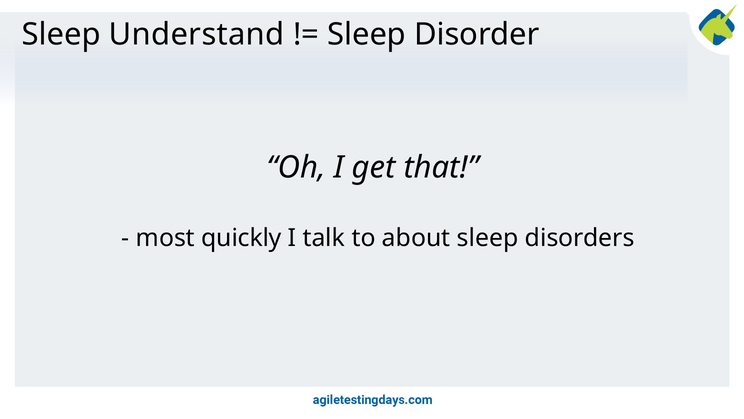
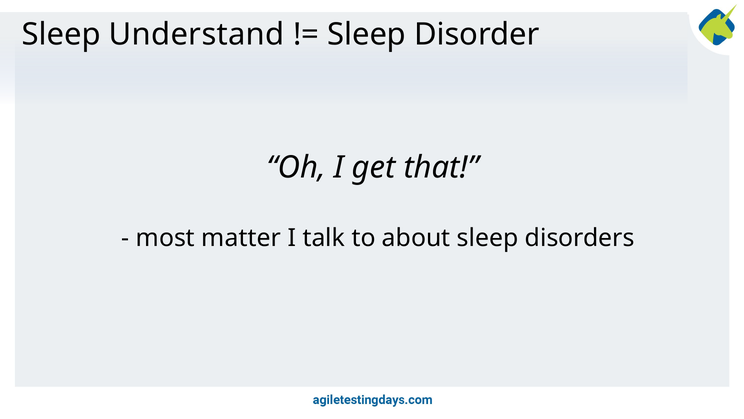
quickly: quickly -> matter
